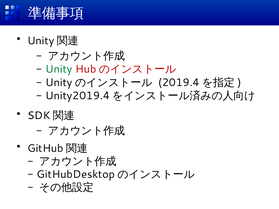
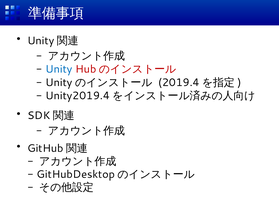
Unity colour: green -> blue
